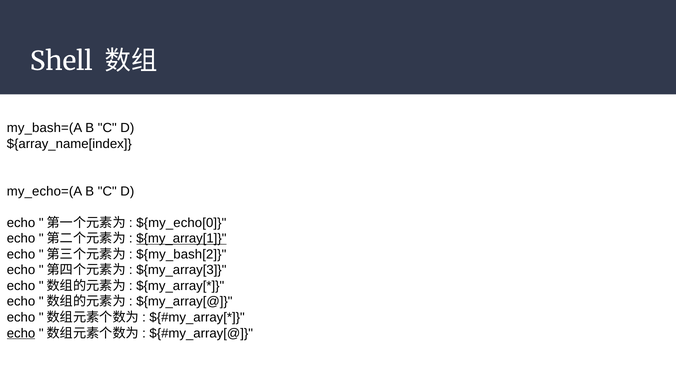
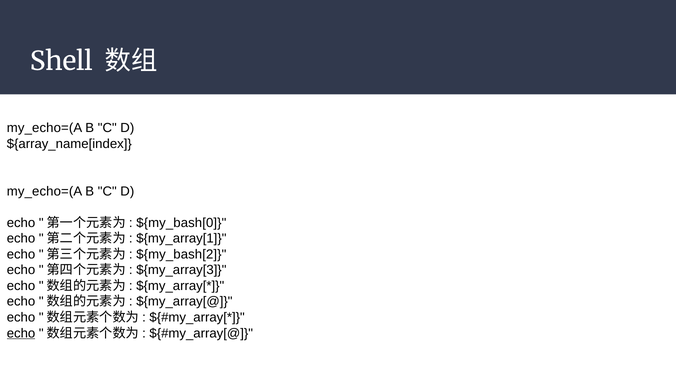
my_bash=(A at (45, 128): my_bash=(A -> my_echo=(A
${my_echo[0: ${my_echo[0 -> ${my_bash[0
${my_array[1 underline: present -> none
